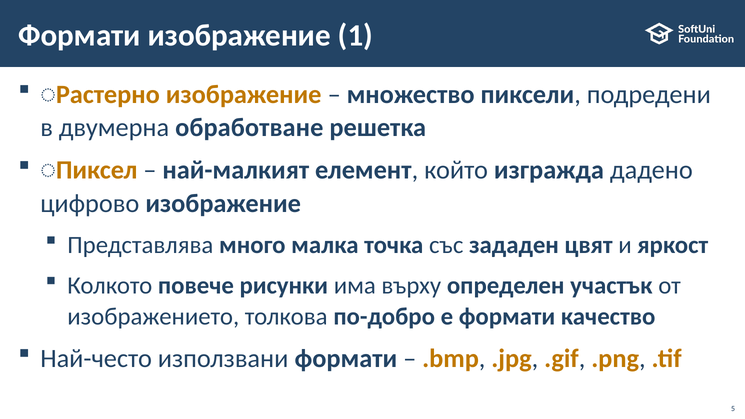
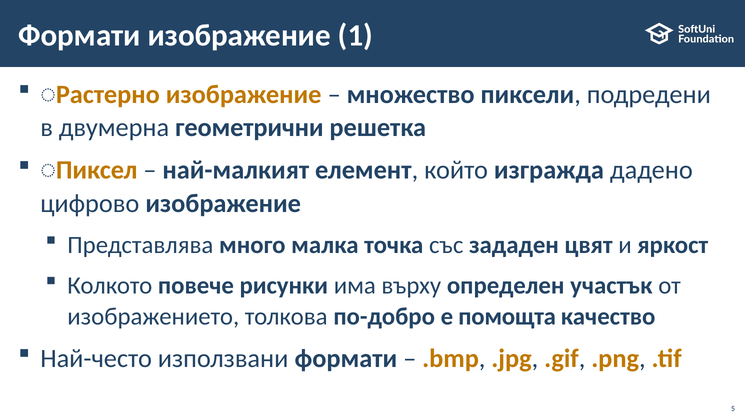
обработване: обработване -> геометрични
е формати: формати -> помощта
